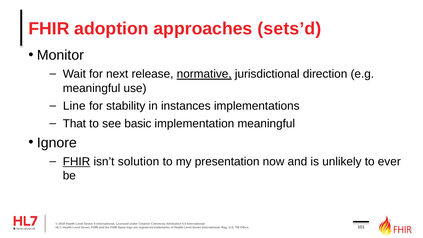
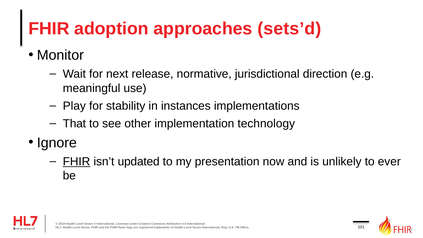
normative underline: present -> none
Line: Line -> Play
basic: basic -> other
implementation meaningful: meaningful -> technology
solution: solution -> updated
